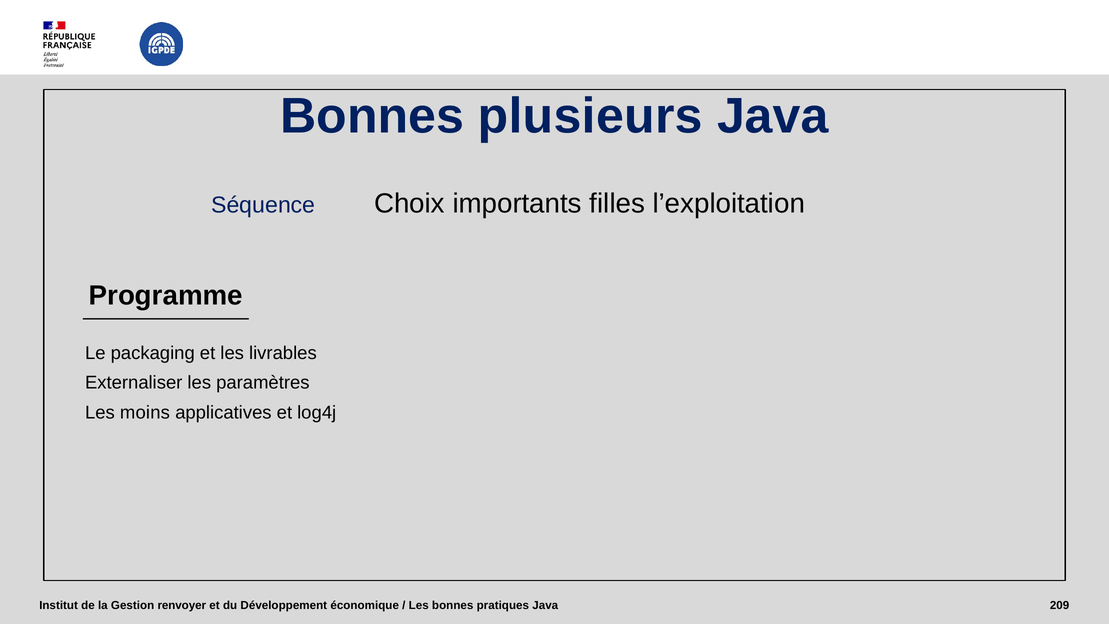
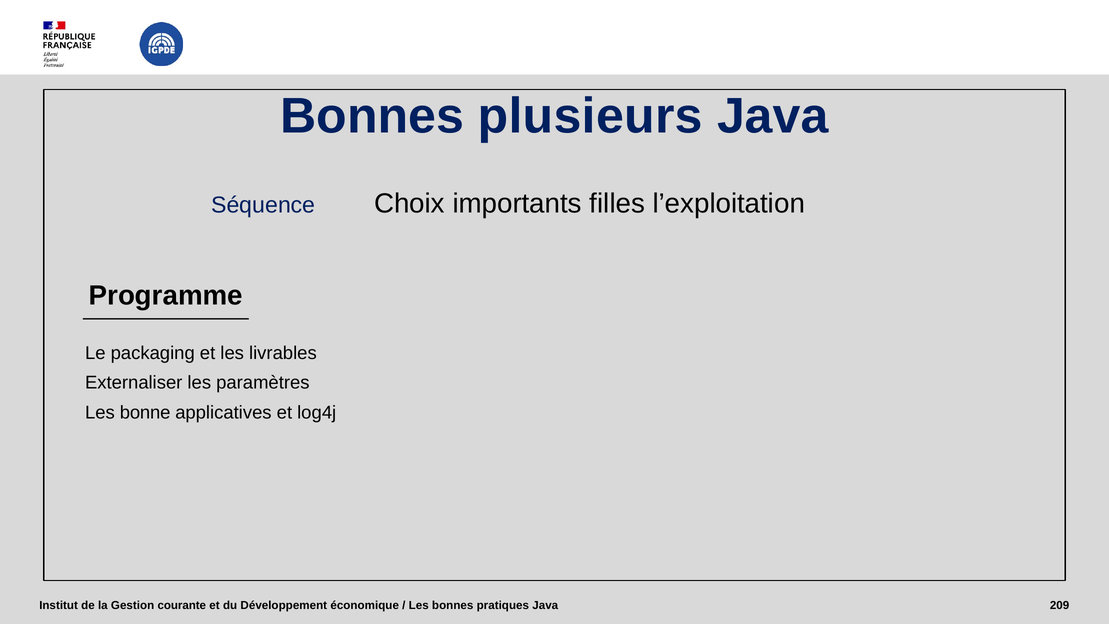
moins: moins -> bonne
renvoyer: renvoyer -> courante
